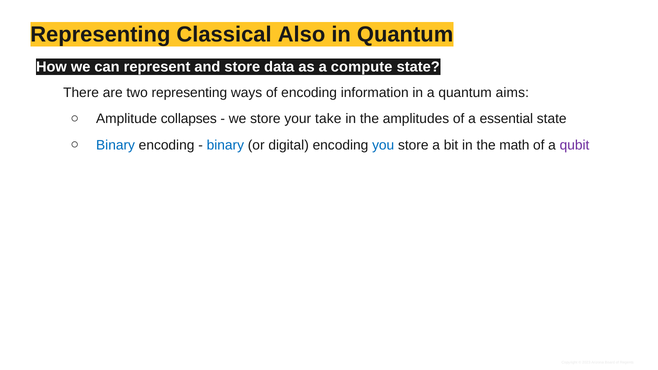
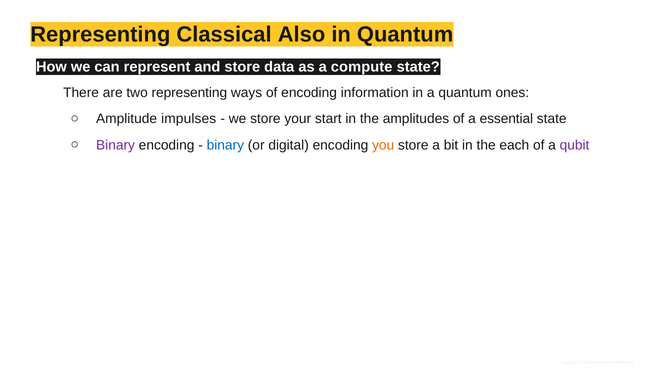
aims: aims -> ones
collapses: collapses -> impulses
take: take -> start
Binary at (116, 145) colour: blue -> purple
you colour: blue -> orange
math: math -> each
